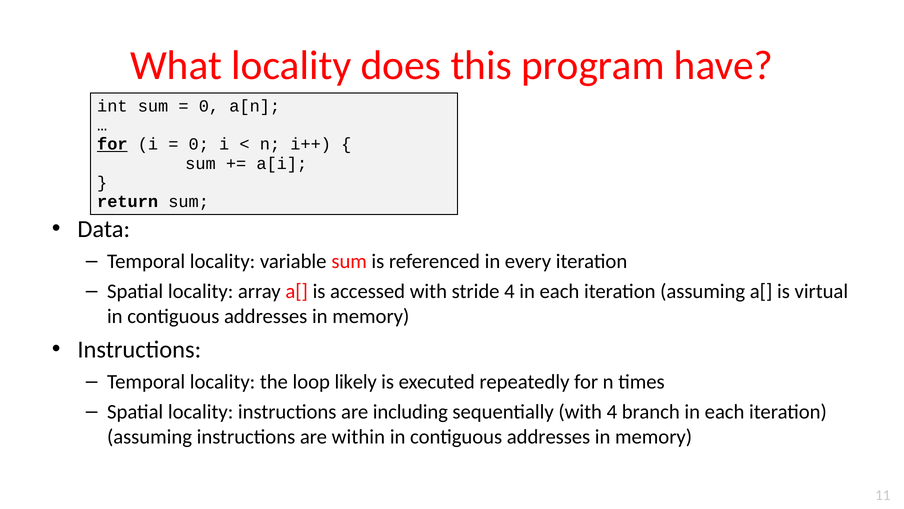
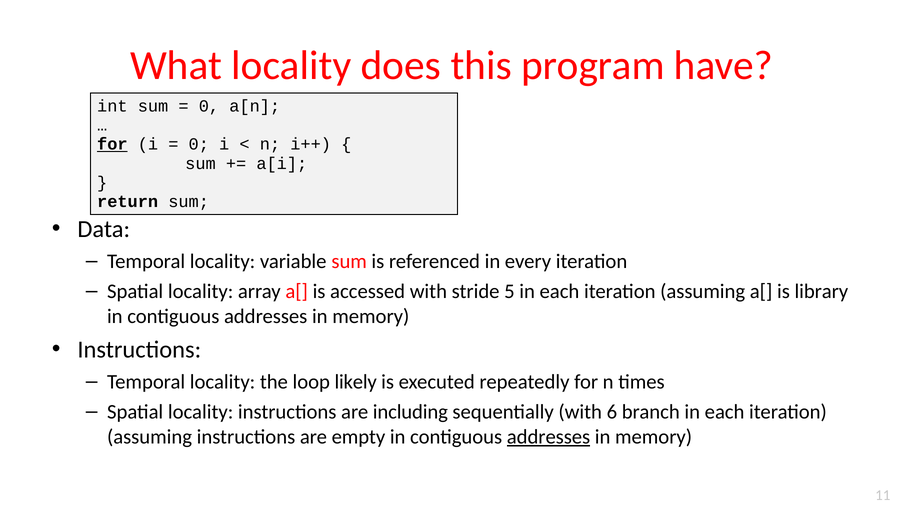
stride 4: 4 -> 5
virtual: virtual -> library
with 4: 4 -> 6
within: within -> empty
addresses at (549, 436) underline: none -> present
